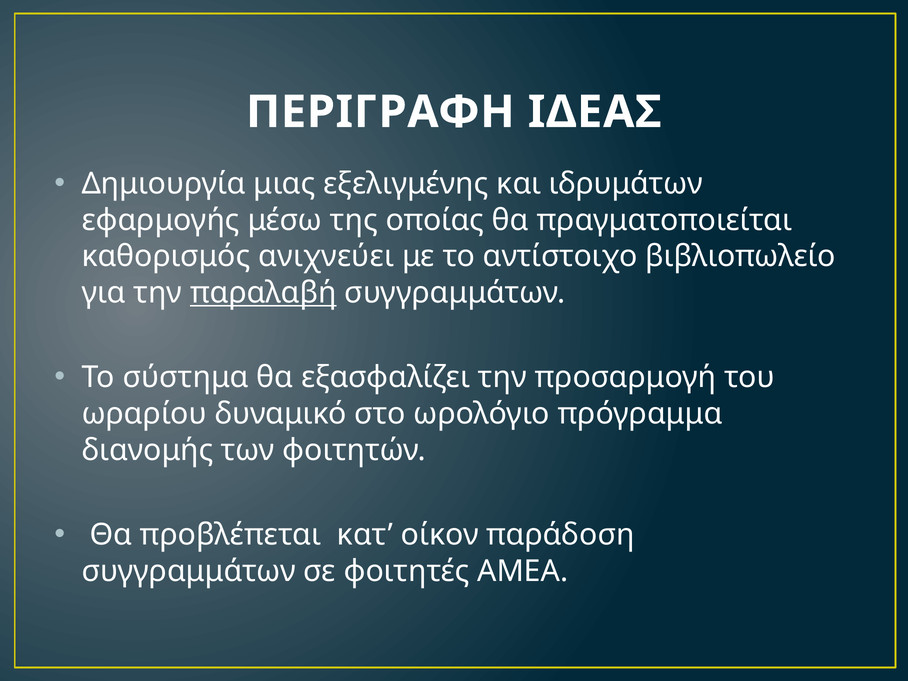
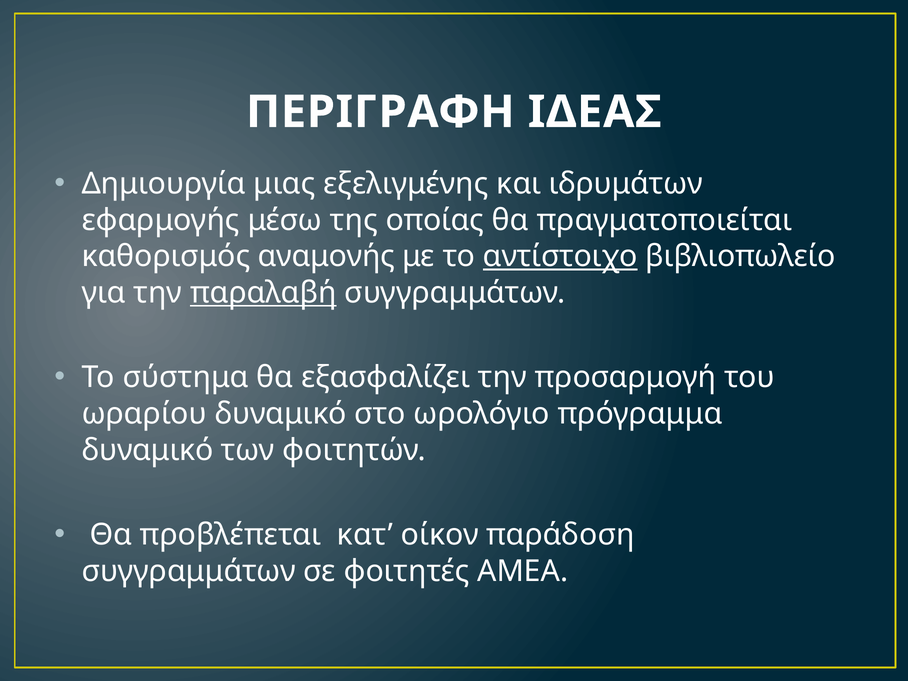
ανιχνεύει: ανιχνεύει -> αναμονής
αντίστοιχο underline: none -> present
διανομής at (148, 450): διανομής -> δυναμικό
